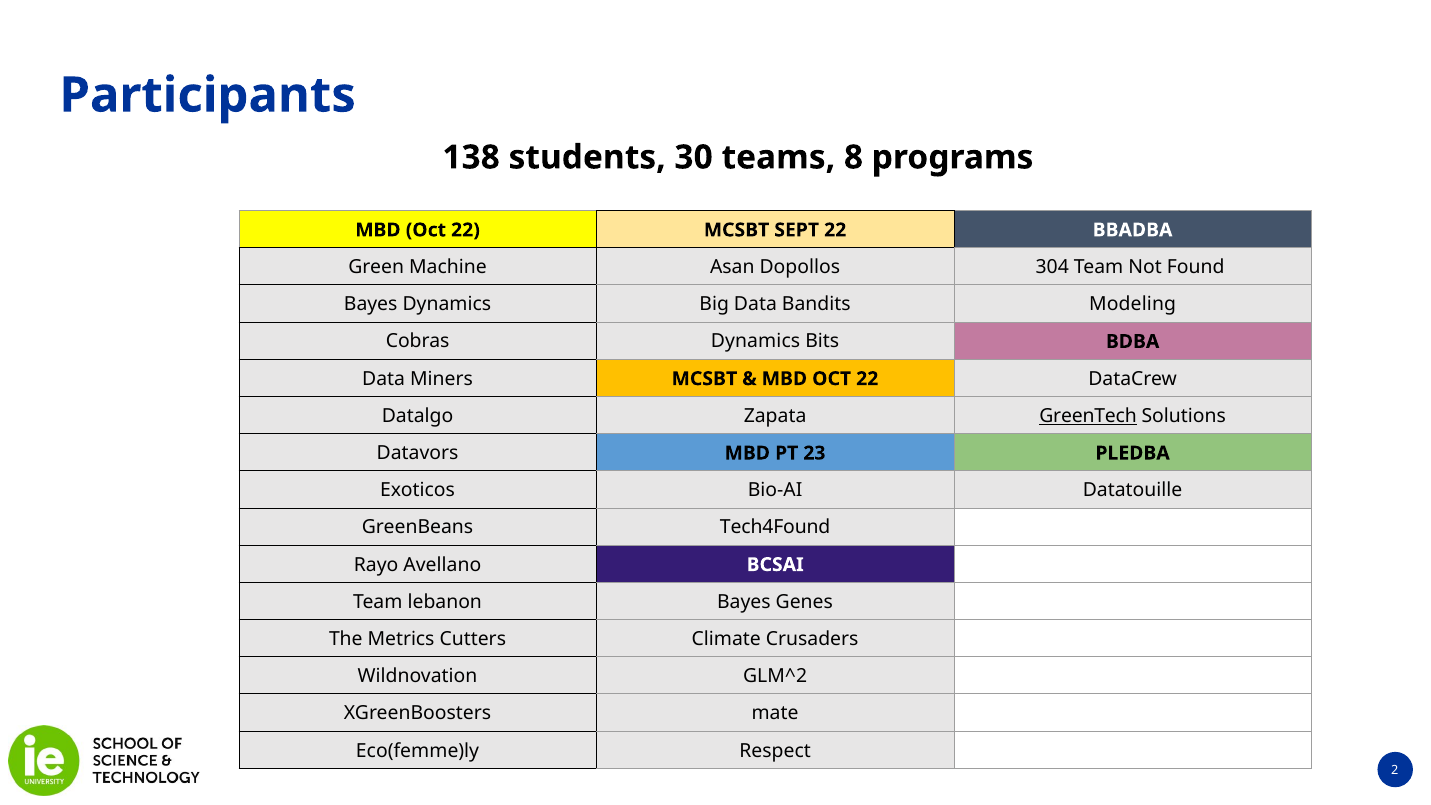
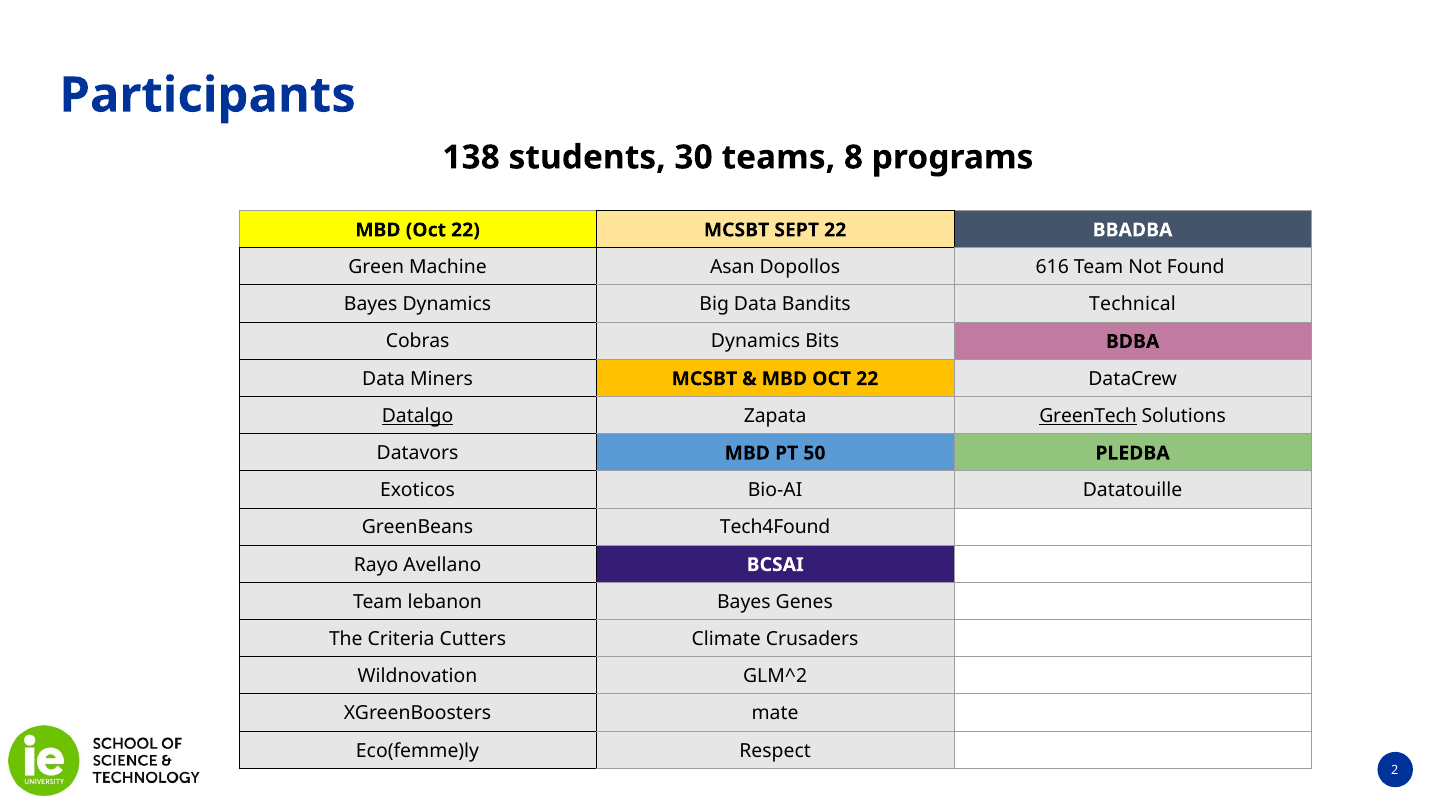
304: 304 -> 616
Modeling: Modeling -> Technical
Datalgo underline: none -> present
23: 23 -> 50
Metrics: Metrics -> Criteria
